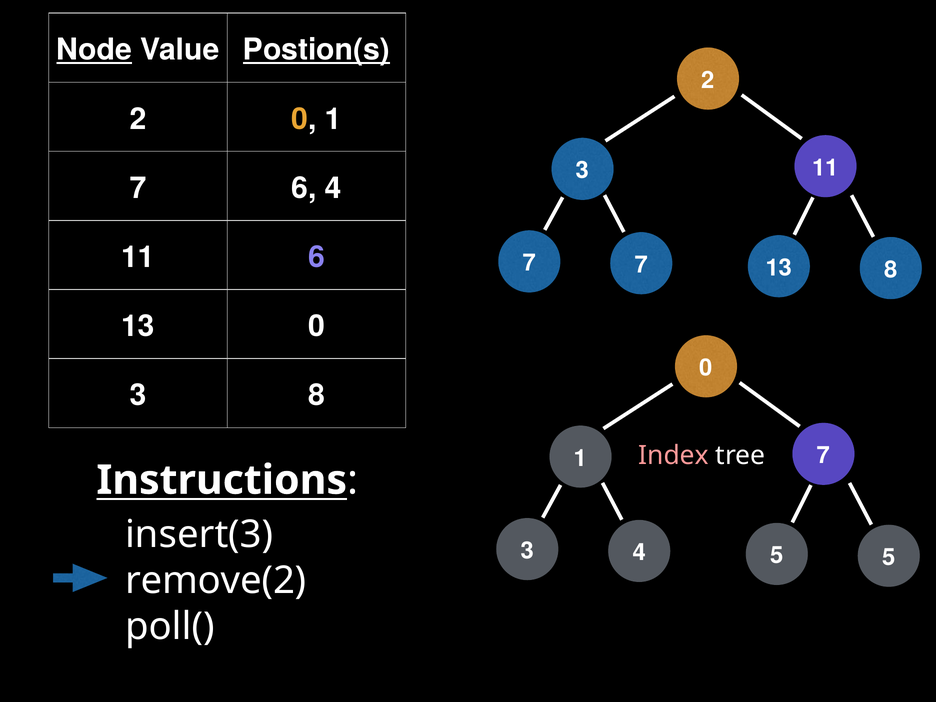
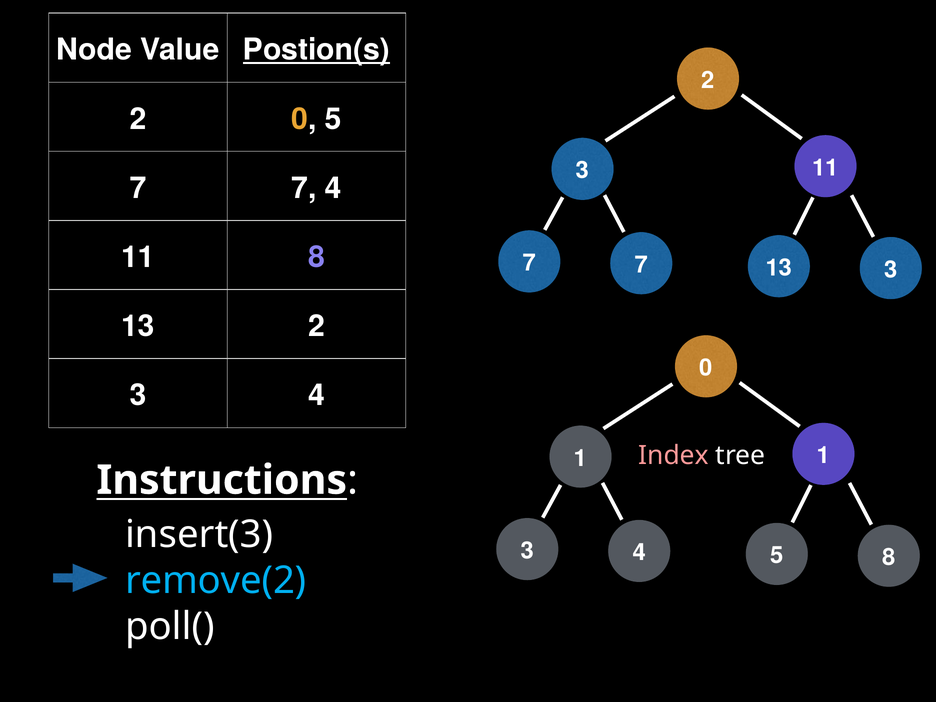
Node underline: present -> none
2 0 1: 1 -> 5
7 6: 6 -> 7
11 6: 6 -> 8
7 8: 8 -> 3
13 0: 0 -> 2
3 8: 8 -> 4
7 at (823, 456): 7 -> 1
3 5: 5 -> 8
remove(2 colour: white -> light blue
